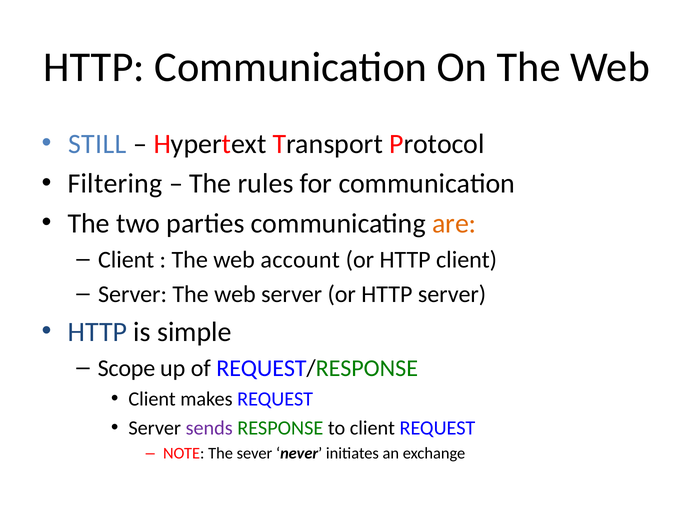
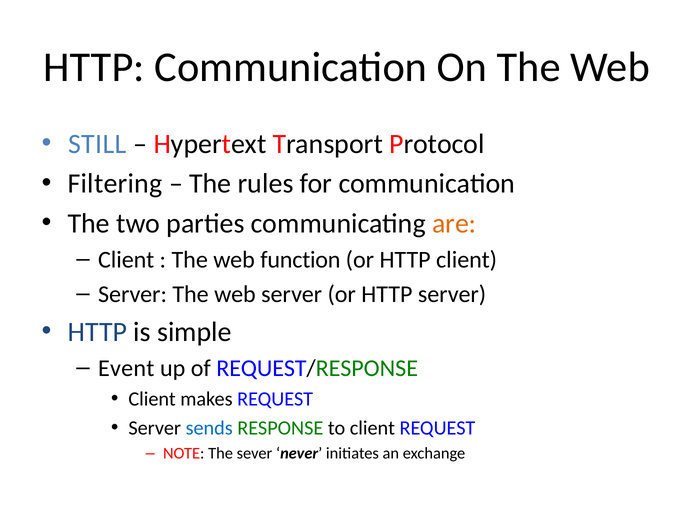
account: account -> function
Scope: Scope -> Event
sends colour: purple -> blue
